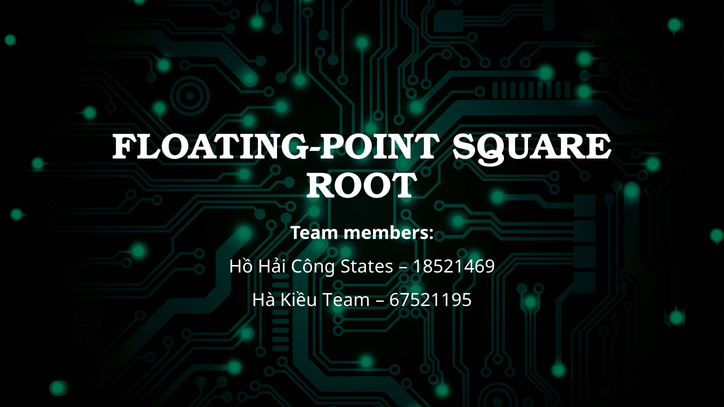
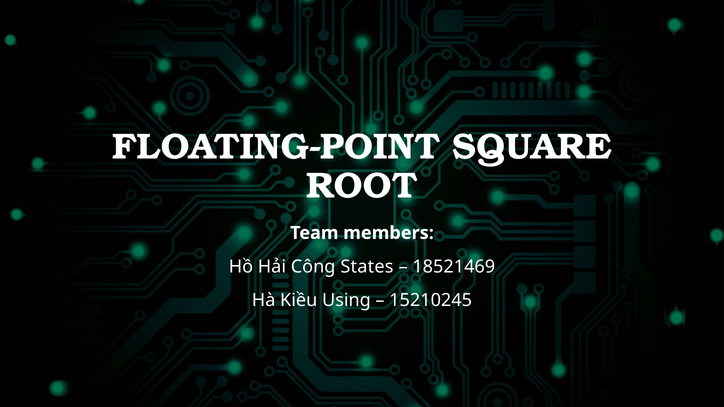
Kiều Team: Team -> Using
67521195: 67521195 -> 15210245
